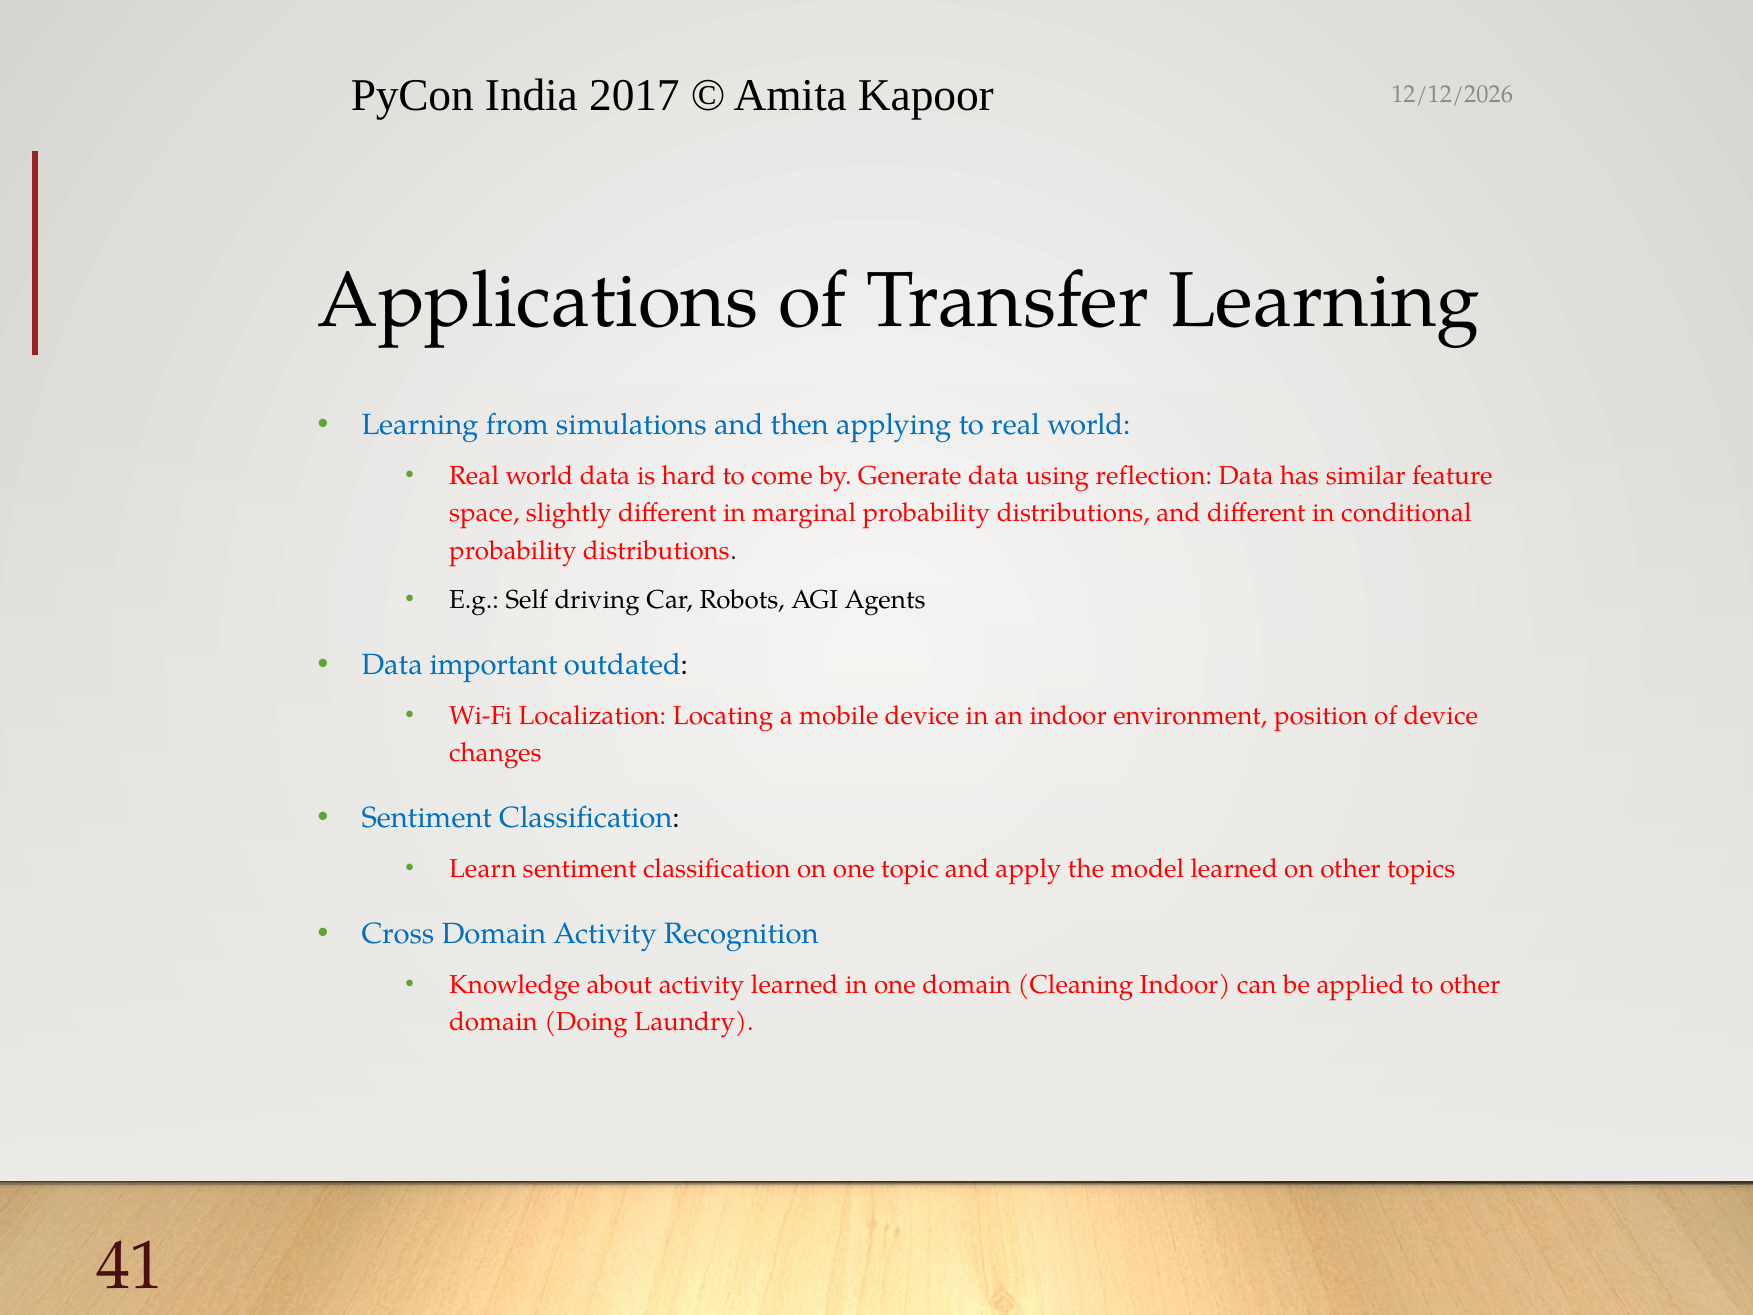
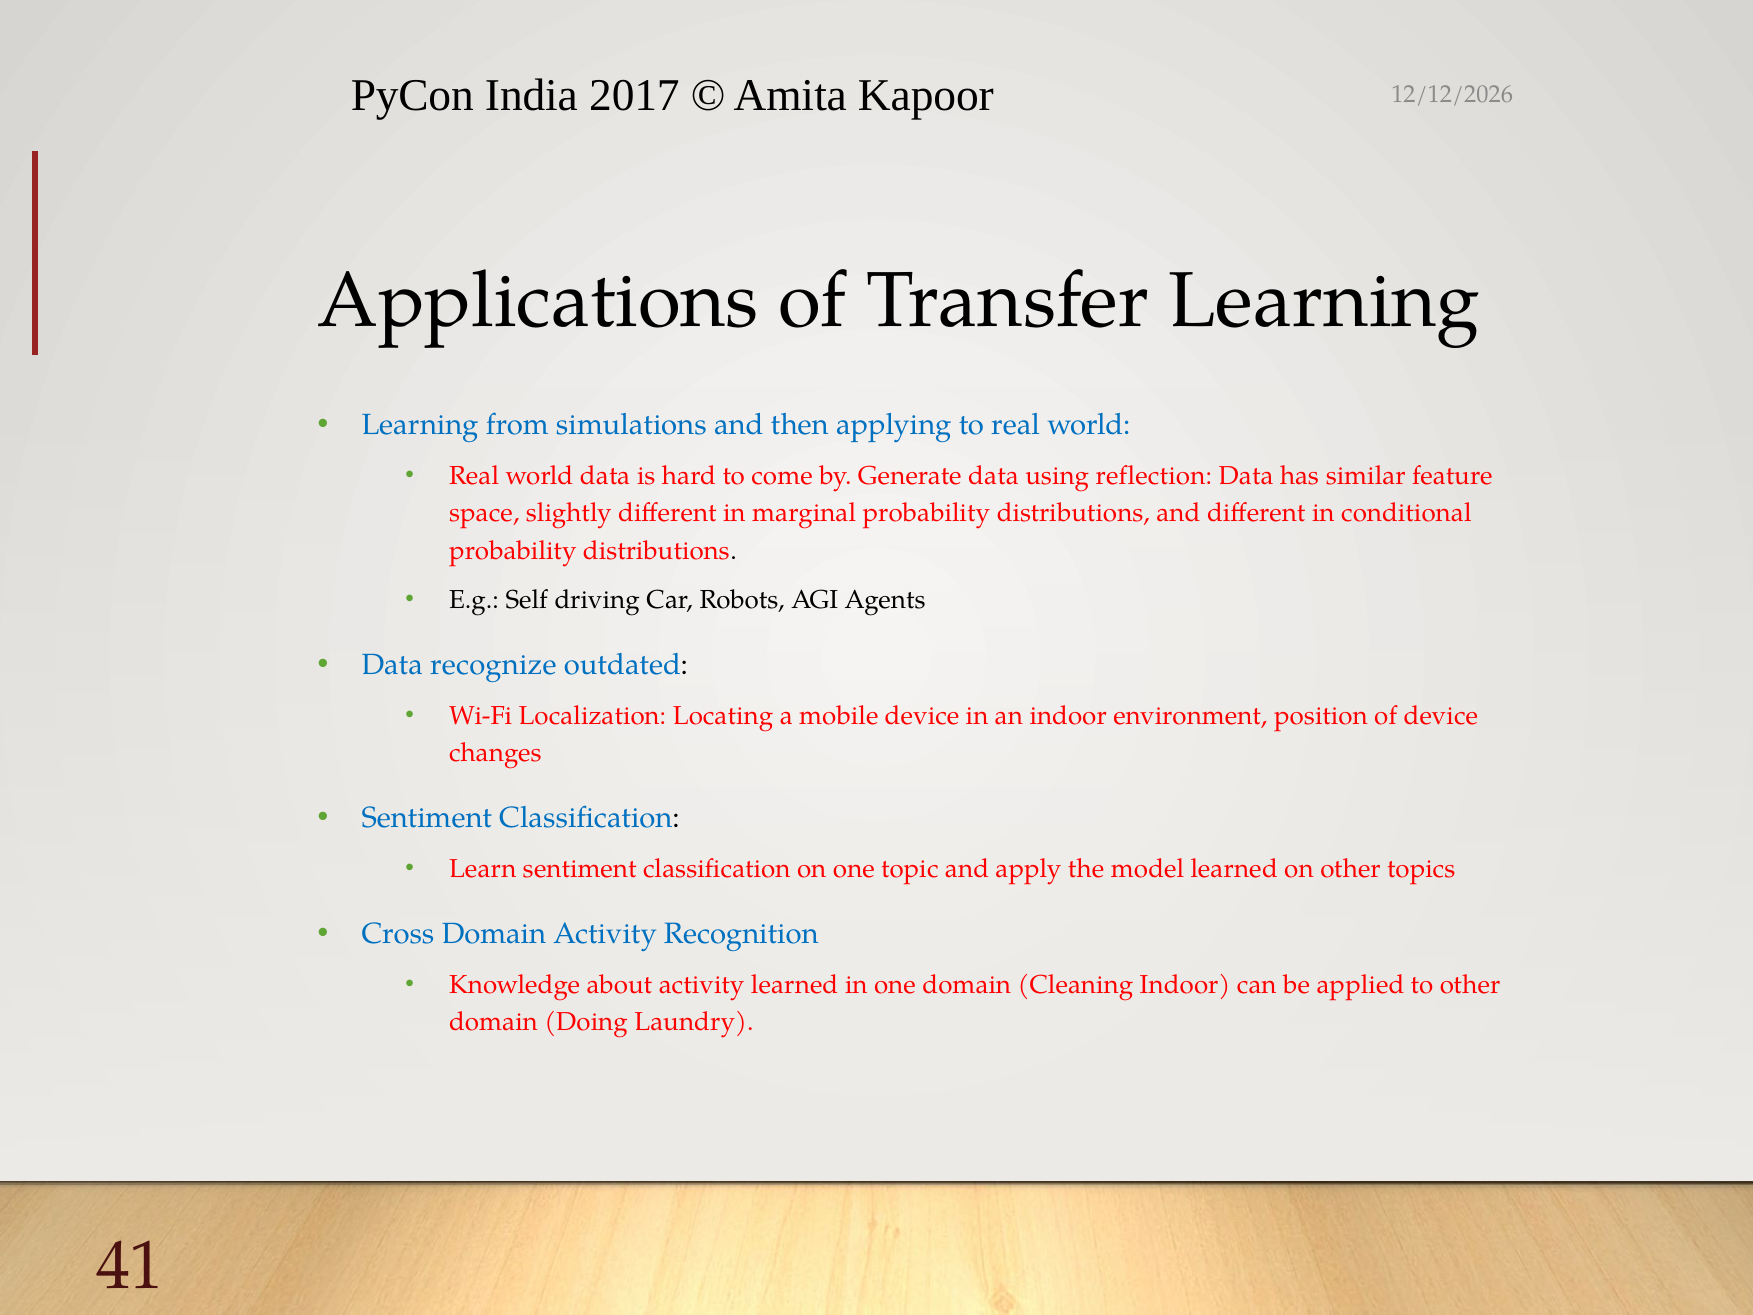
important: important -> recognize
